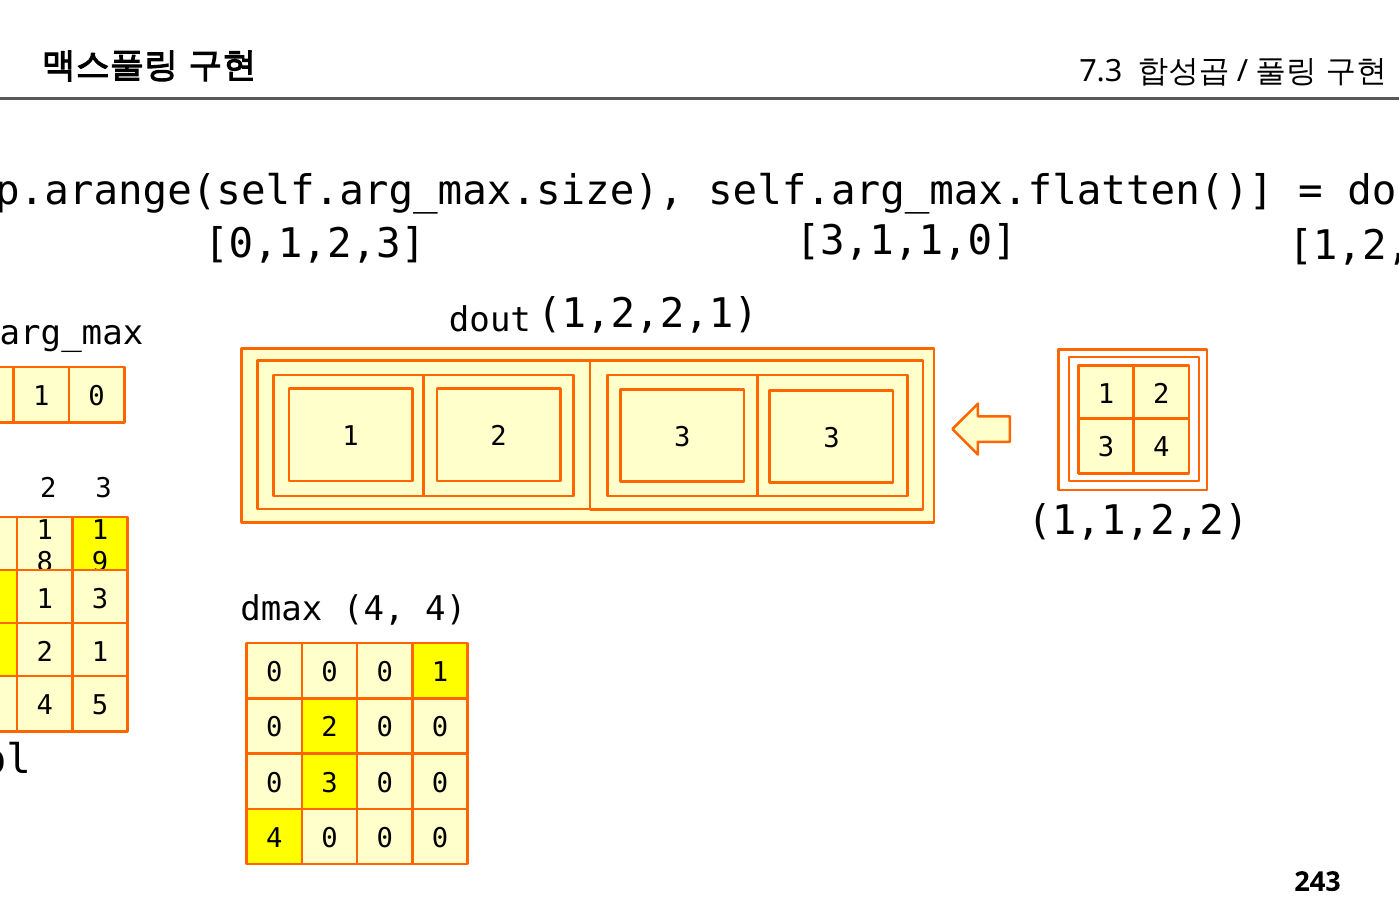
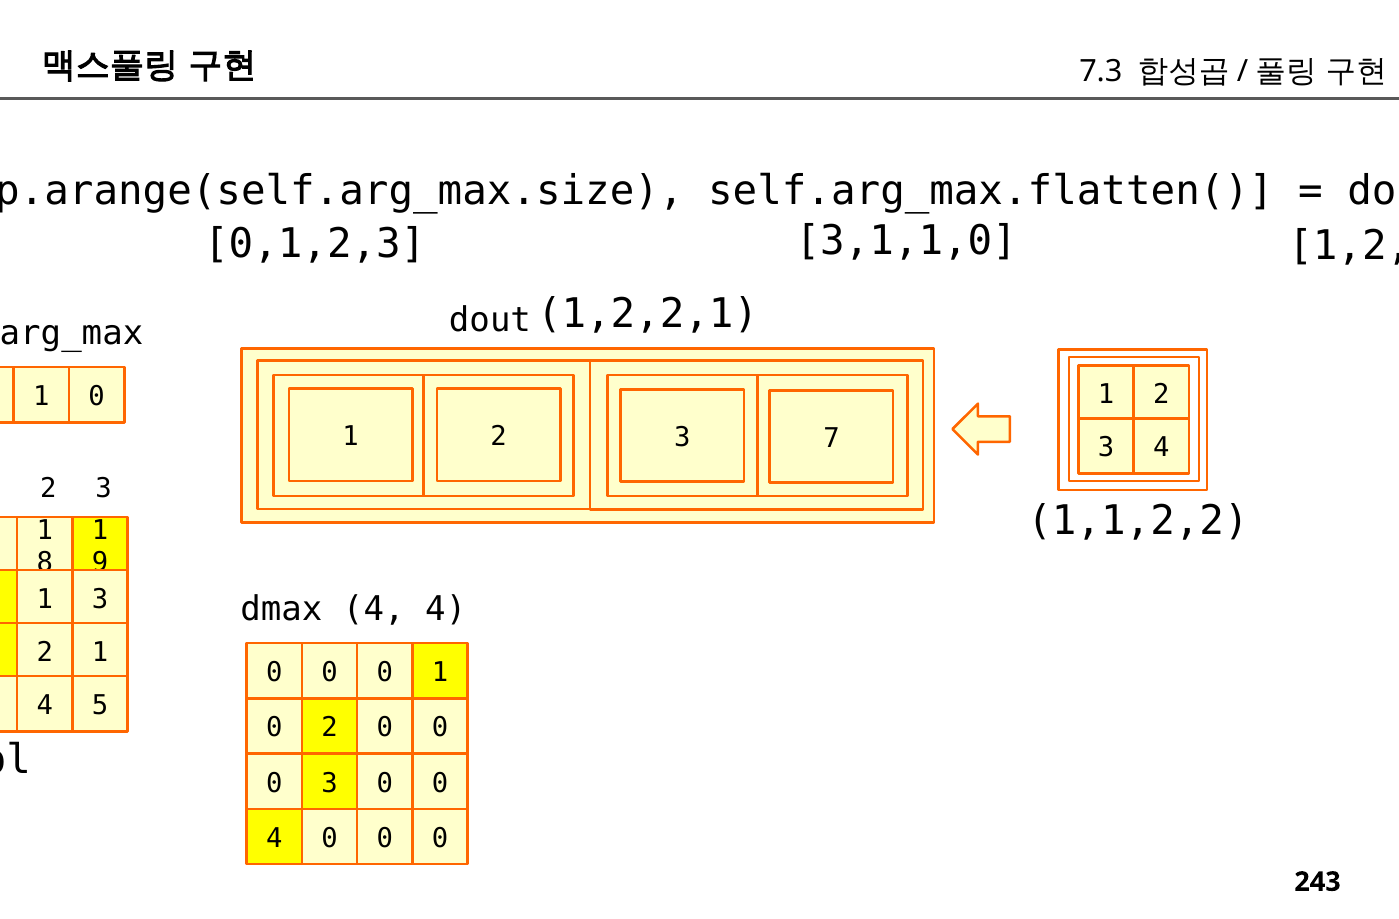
3 3: 3 -> 7
